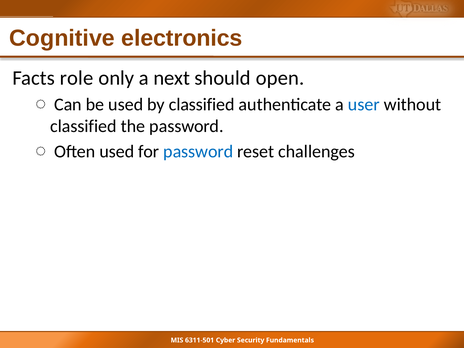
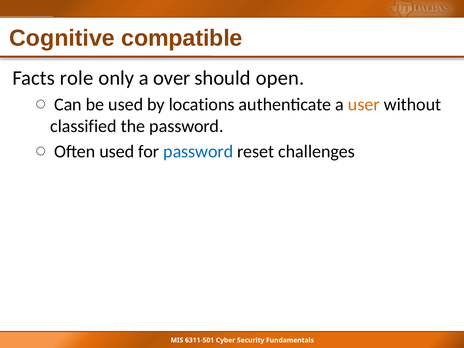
electronics: electronics -> compatible
next: next -> over
by classified: classified -> locations
user colour: blue -> orange
